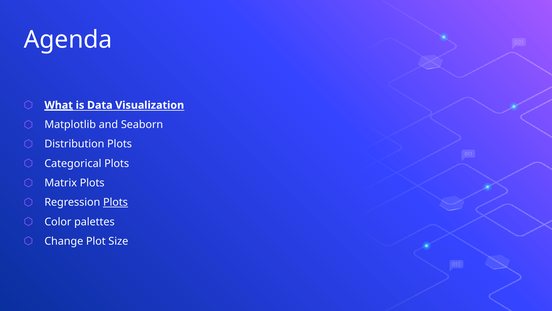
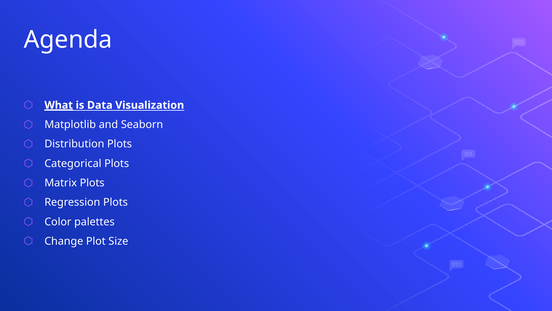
Plots at (115, 202) underline: present -> none
